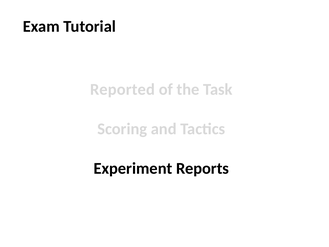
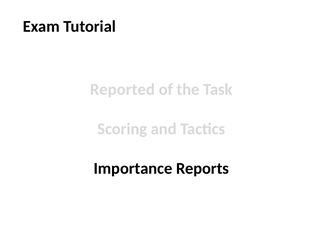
Experiment: Experiment -> Importance
